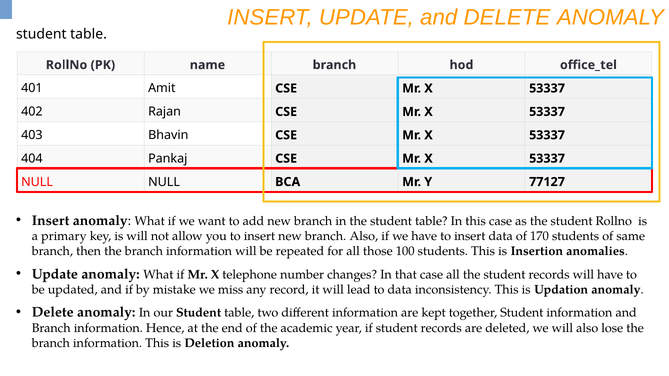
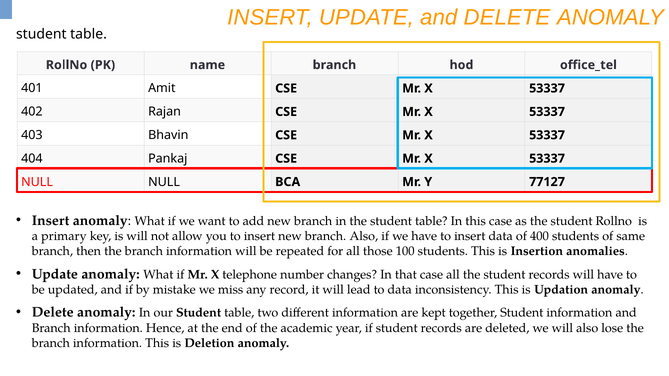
170: 170 -> 400
